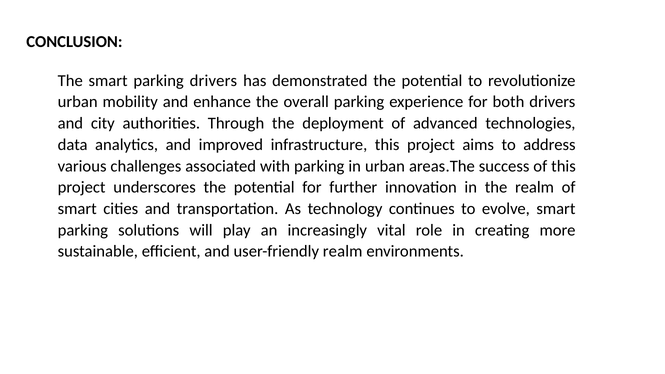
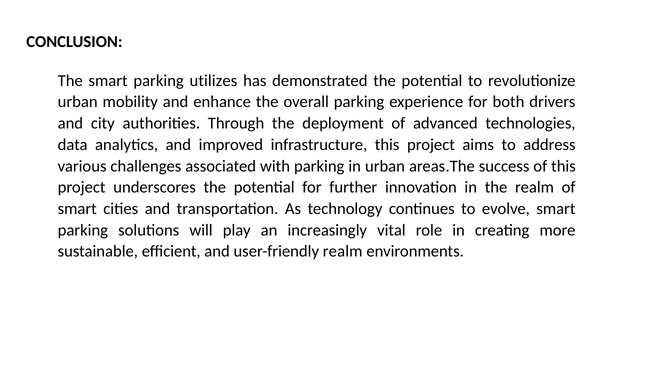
parking drivers: drivers -> utilizes
